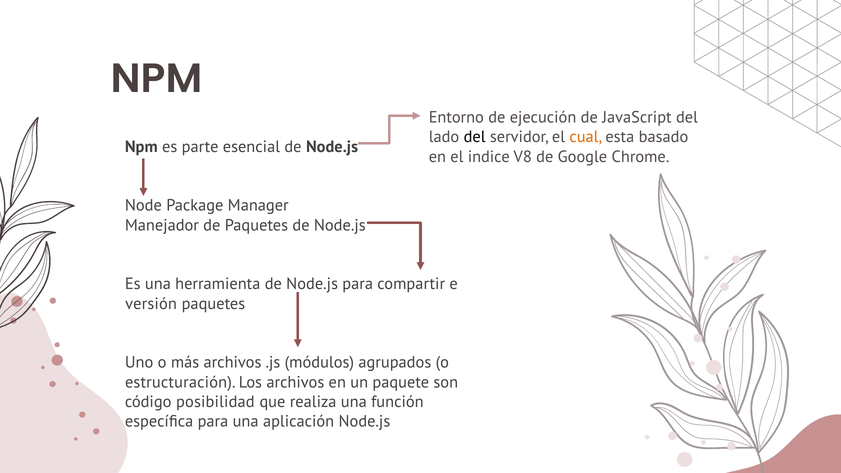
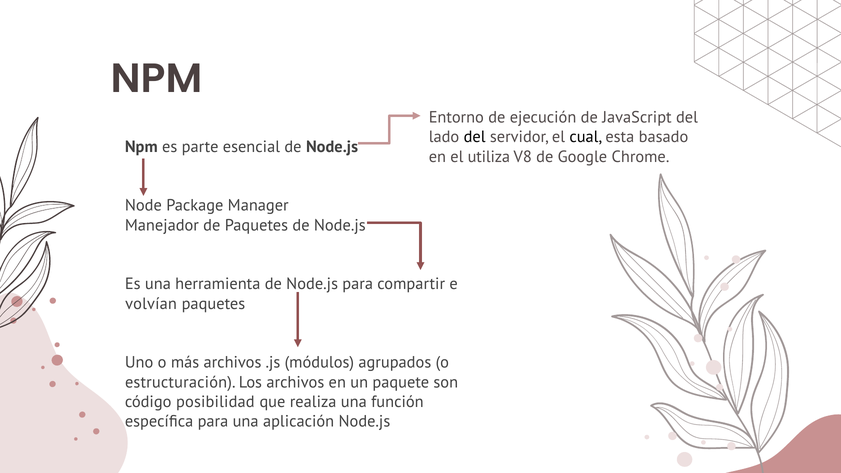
cual colour: orange -> black
indice: indice -> utiliza
versión: versión -> volvían
